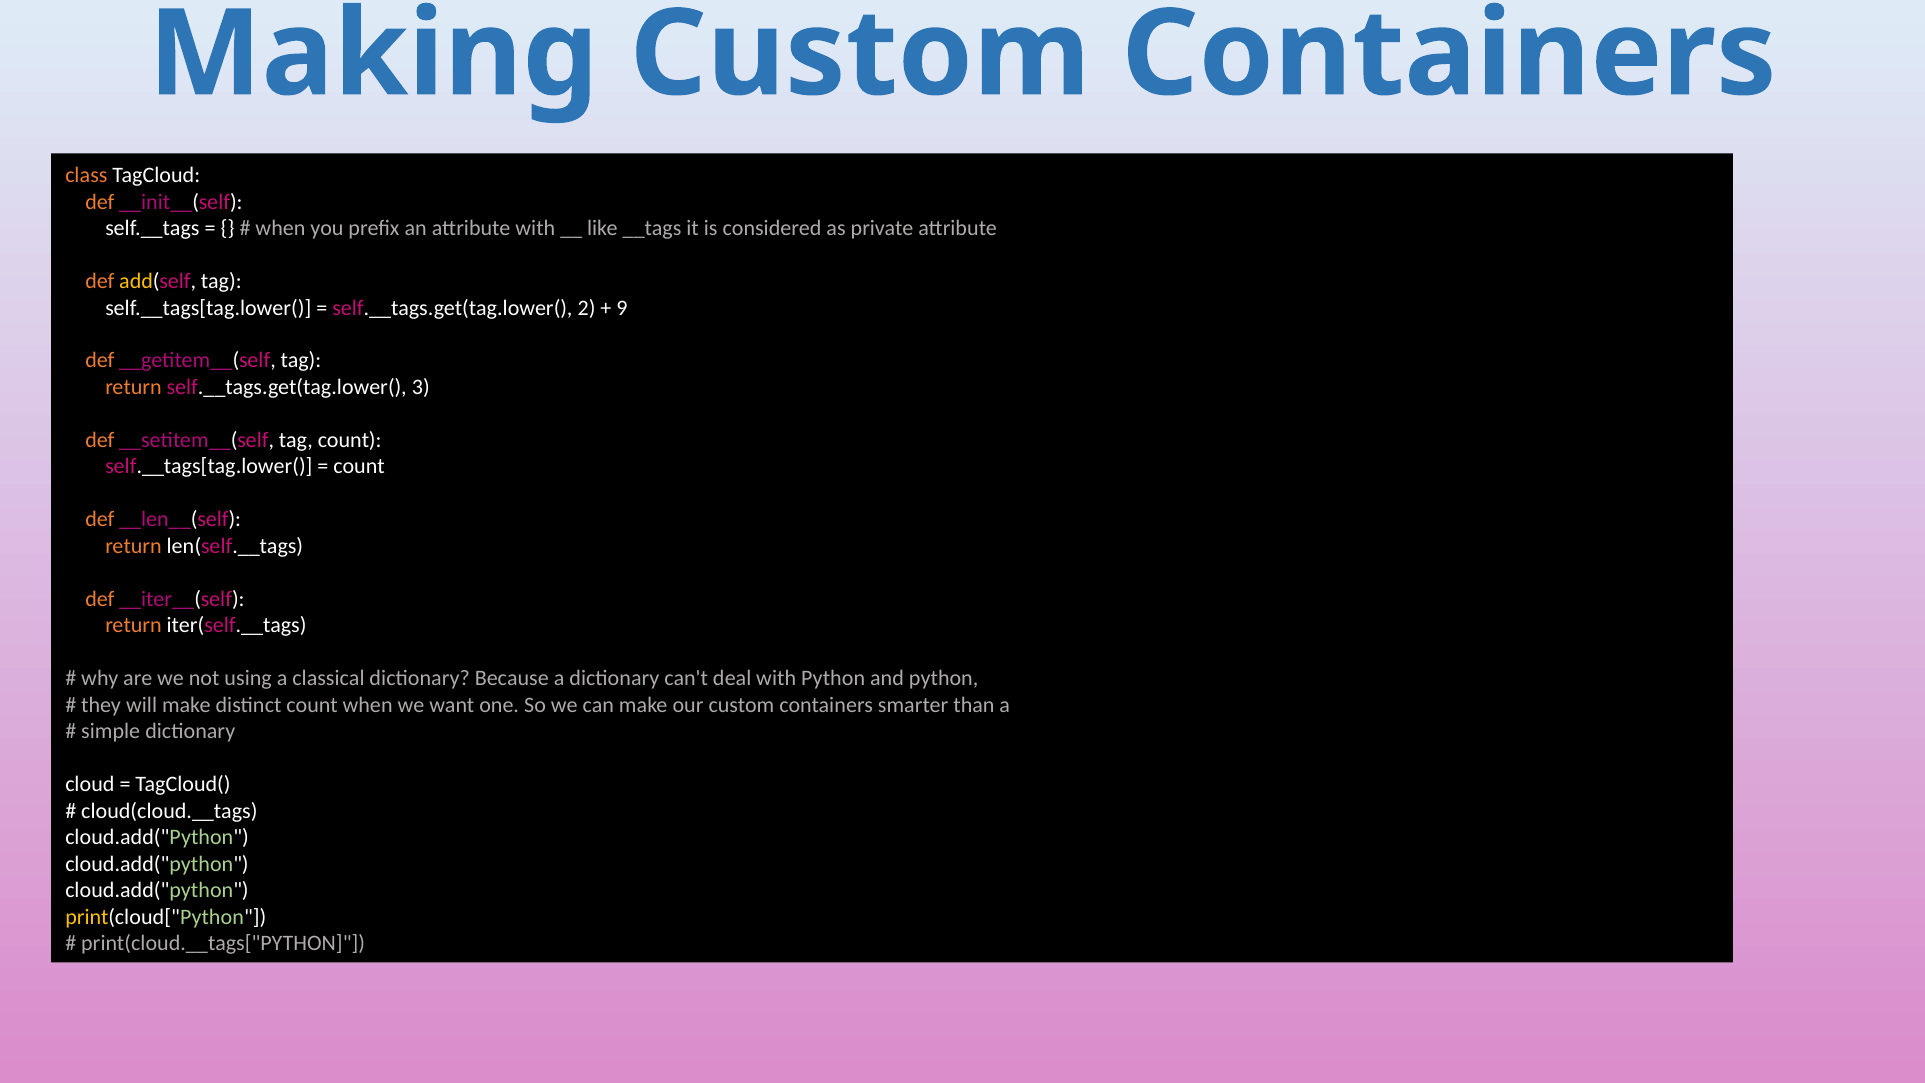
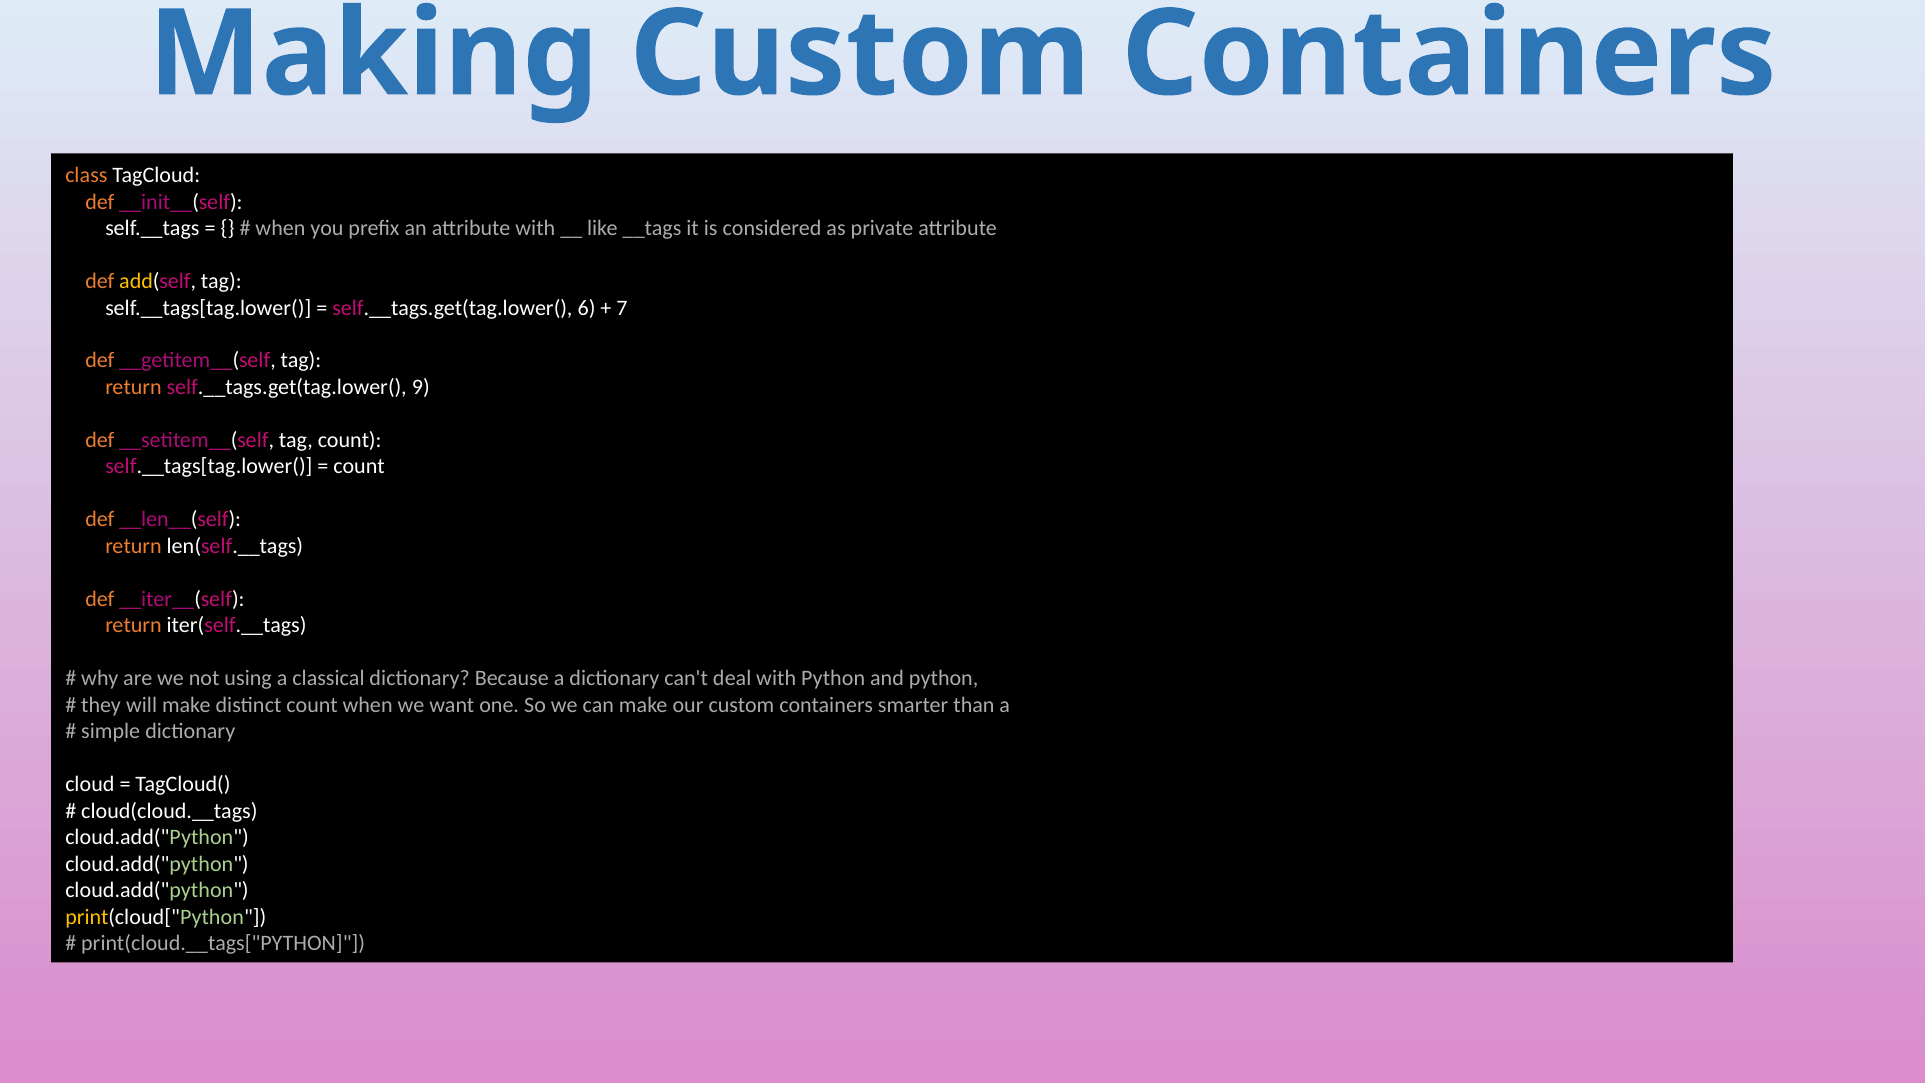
2: 2 -> 6
9: 9 -> 7
3: 3 -> 9
